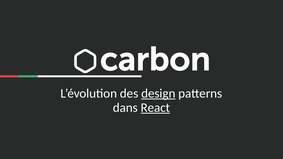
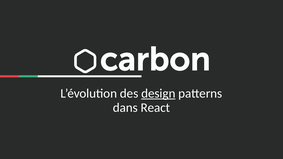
React underline: present -> none
